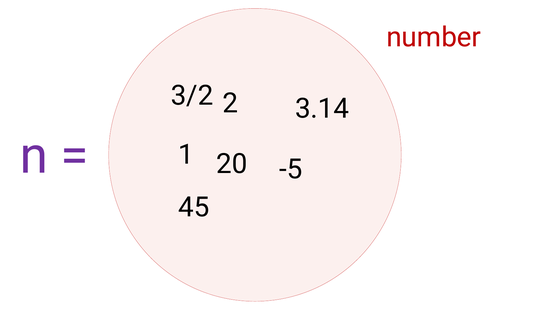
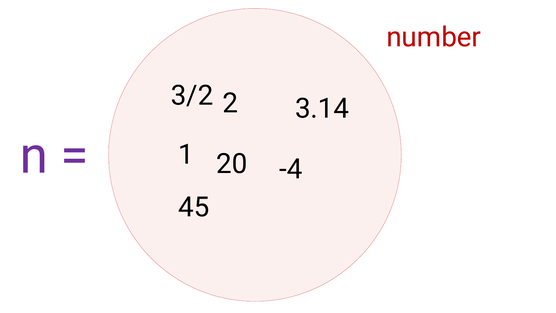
-5: -5 -> -4
